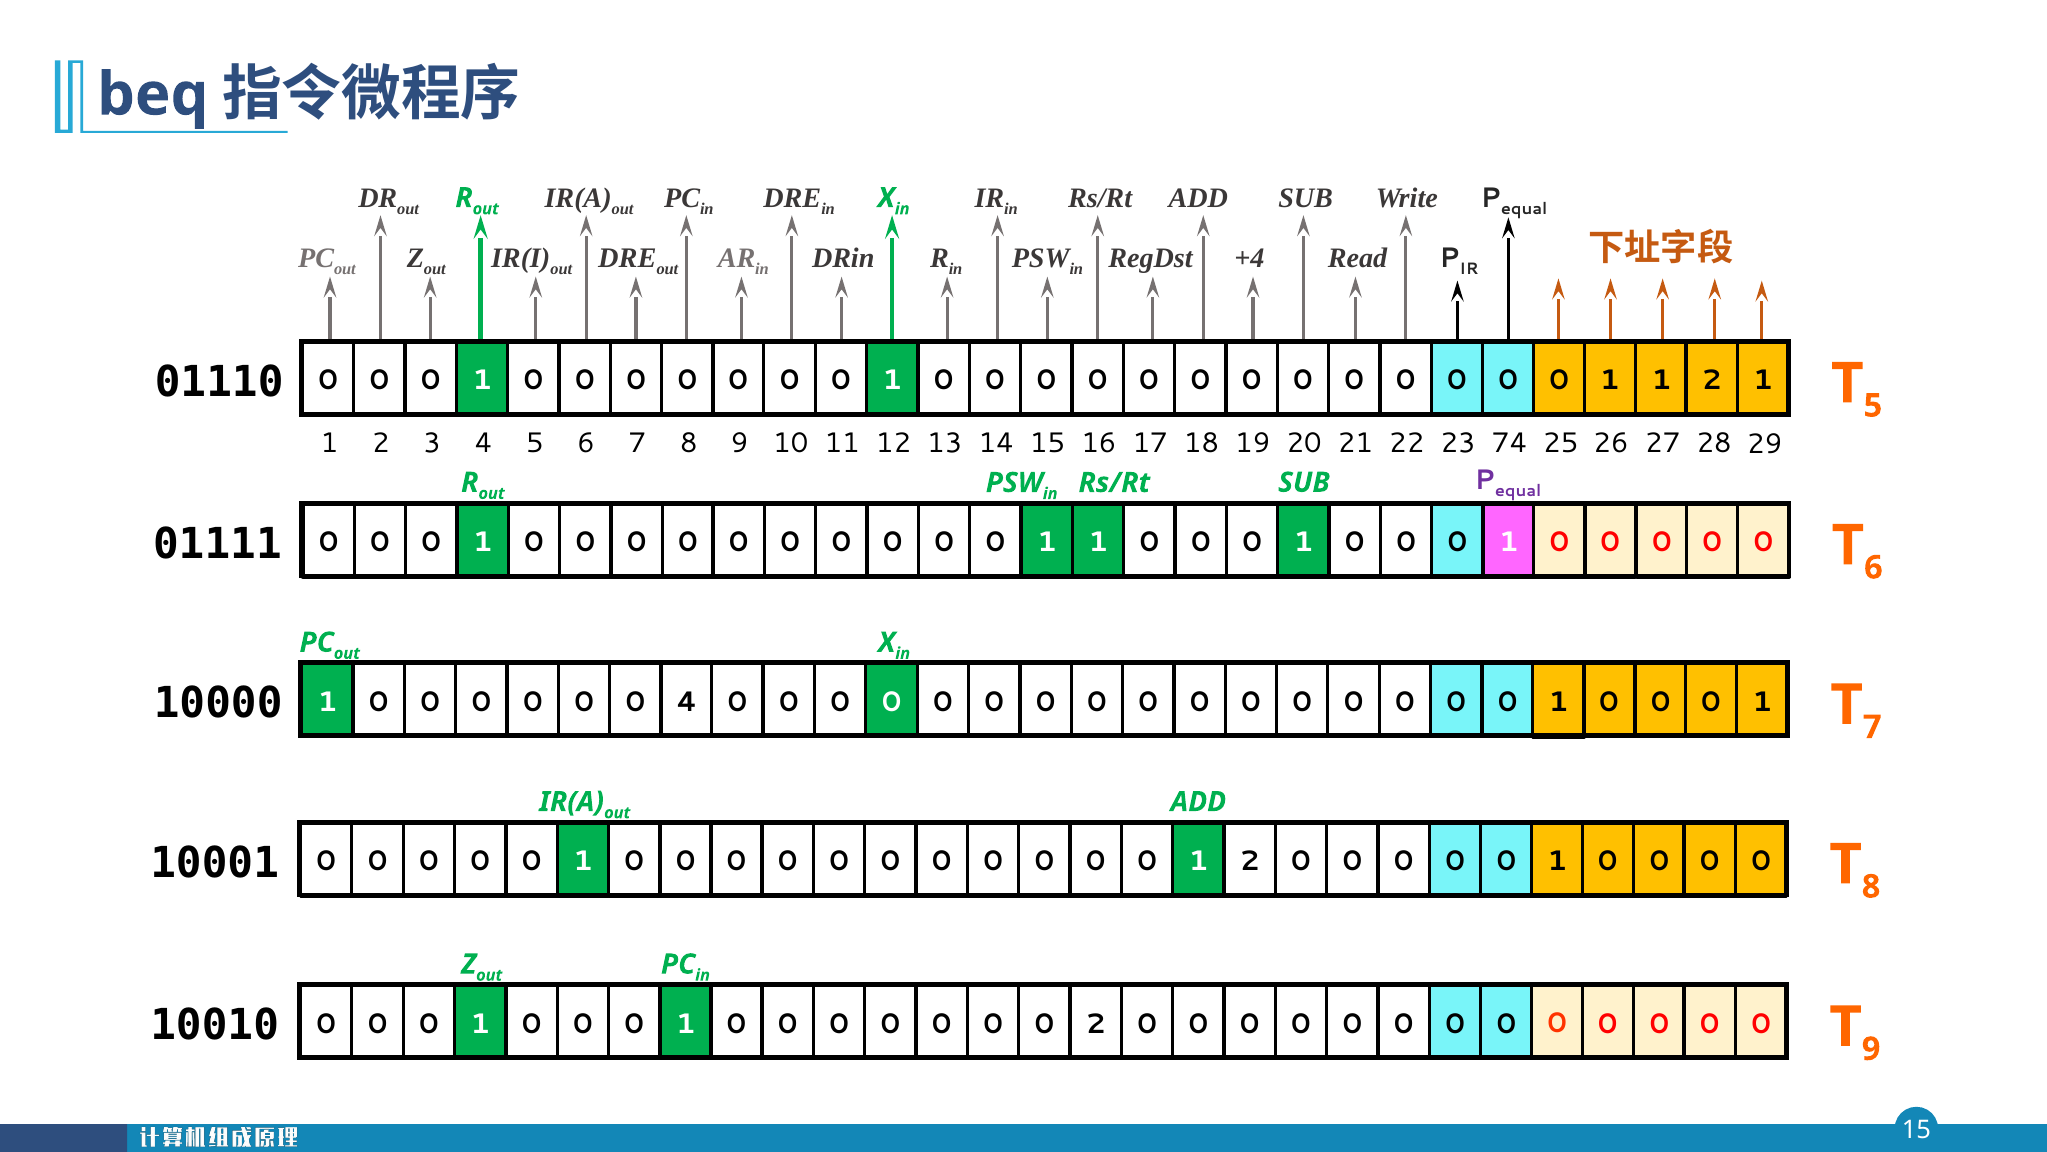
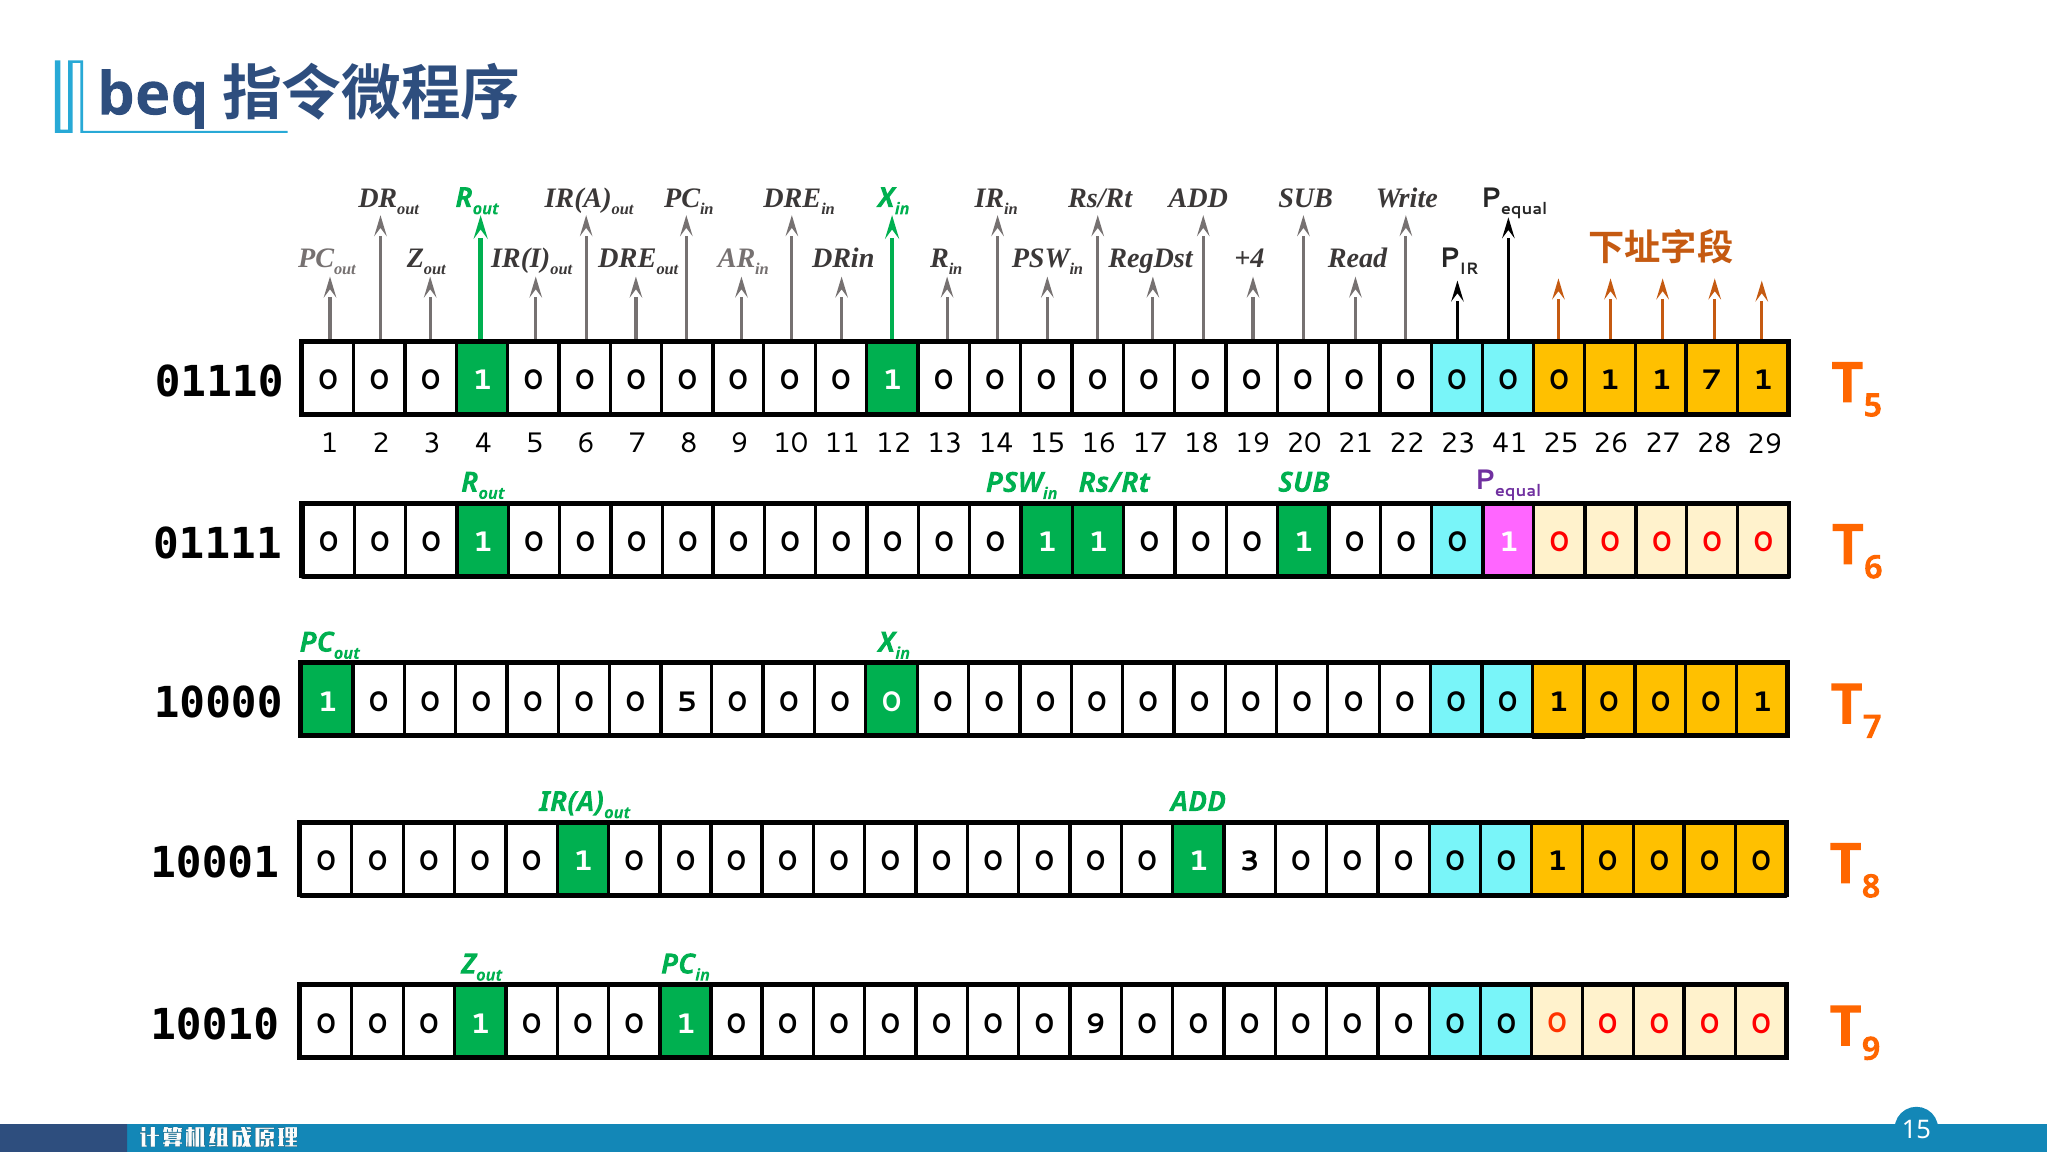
0 1 1 2: 2 -> 7
74: 74 -> 41
0 4: 4 -> 5
0 1 2: 2 -> 3
0 2: 2 -> 9
